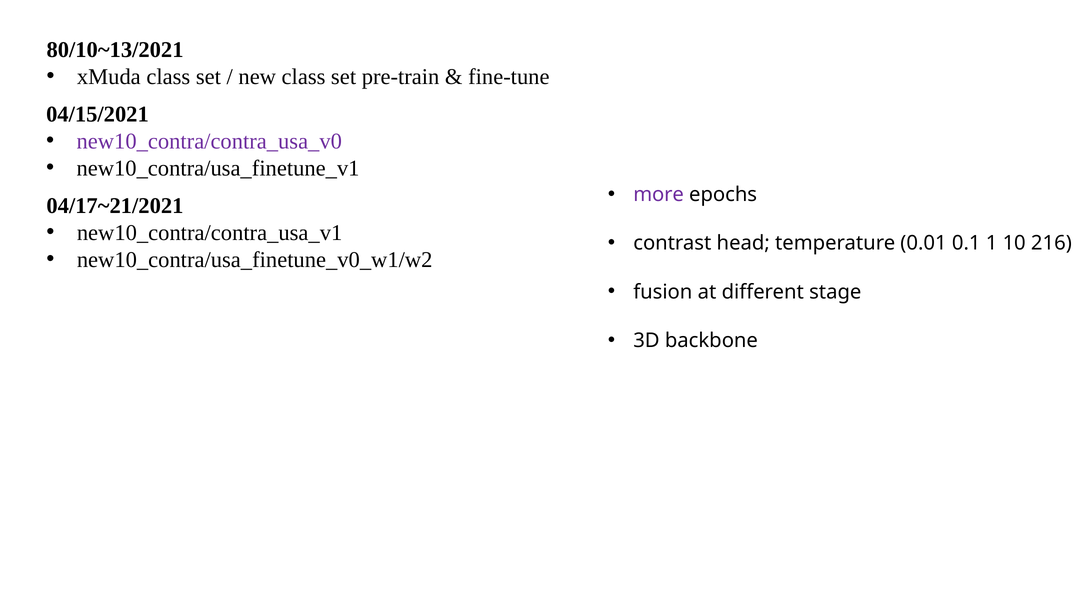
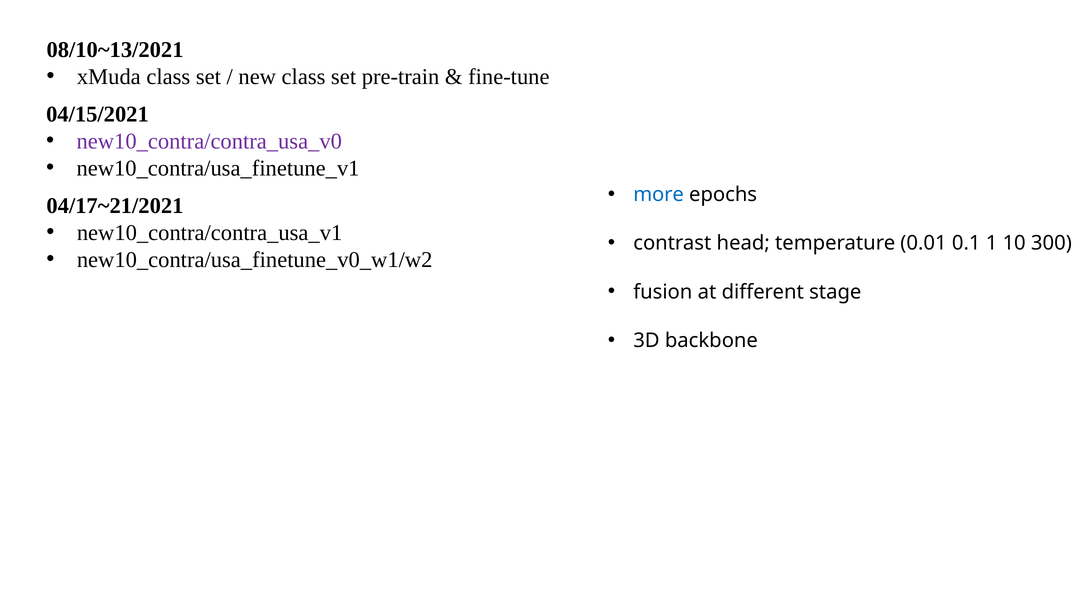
80/10~13/2021: 80/10~13/2021 -> 08/10~13/2021
more colour: purple -> blue
216: 216 -> 300
